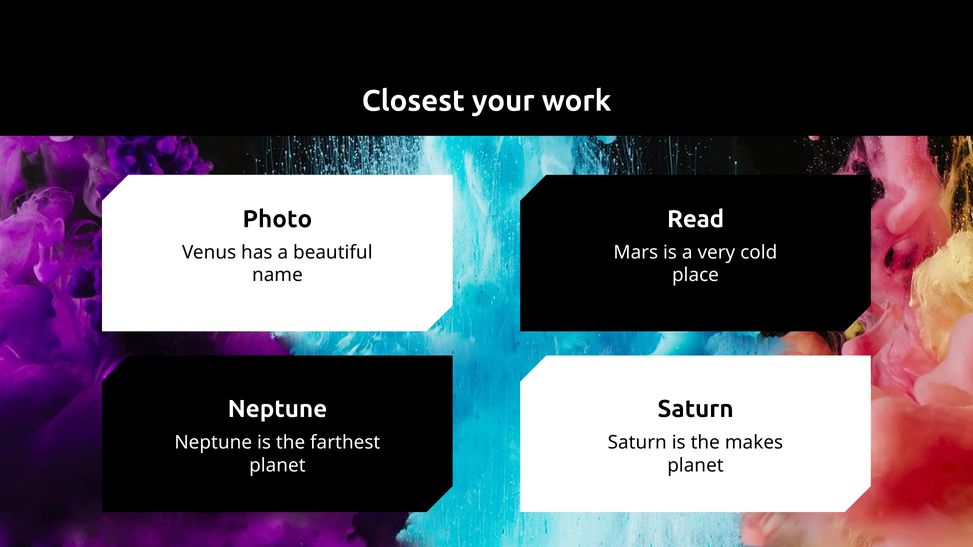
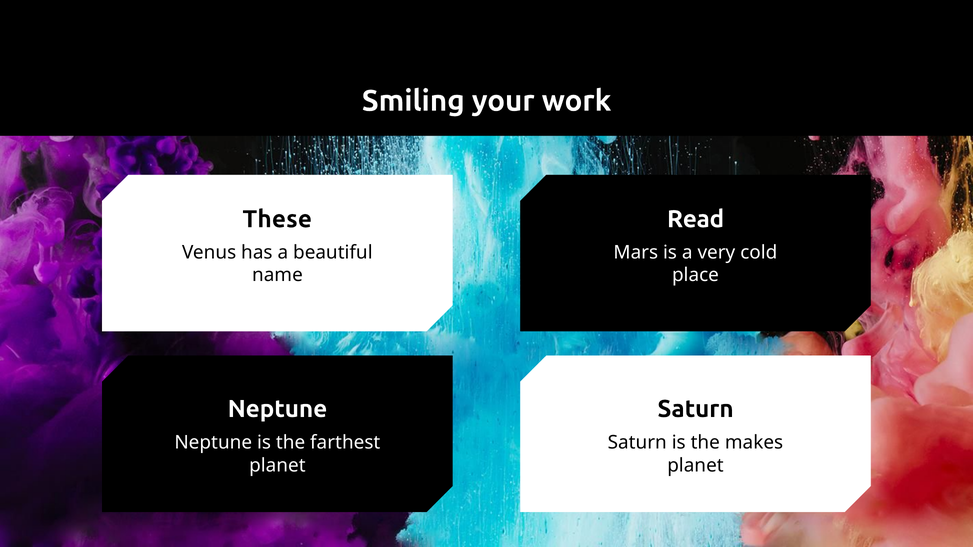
Closest: Closest -> Smiling
Photo: Photo -> These
